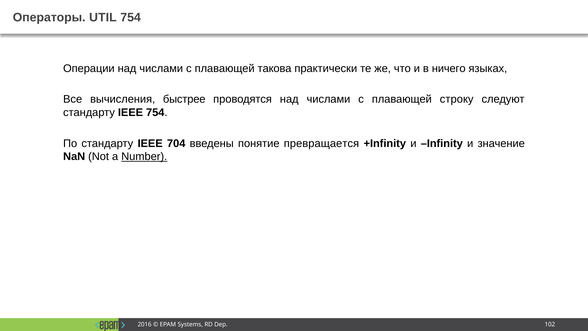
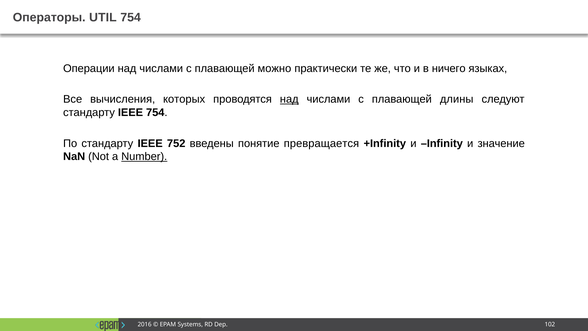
такова: такова -> можно
быстрее: быстрее -> которых
над at (289, 99) underline: none -> present
строку: строку -> длины
704: 704 -> 752
